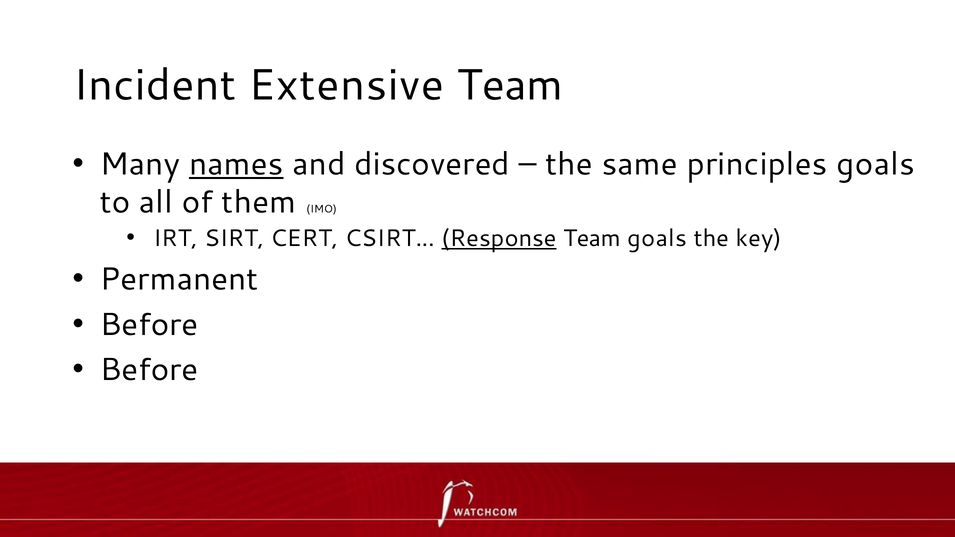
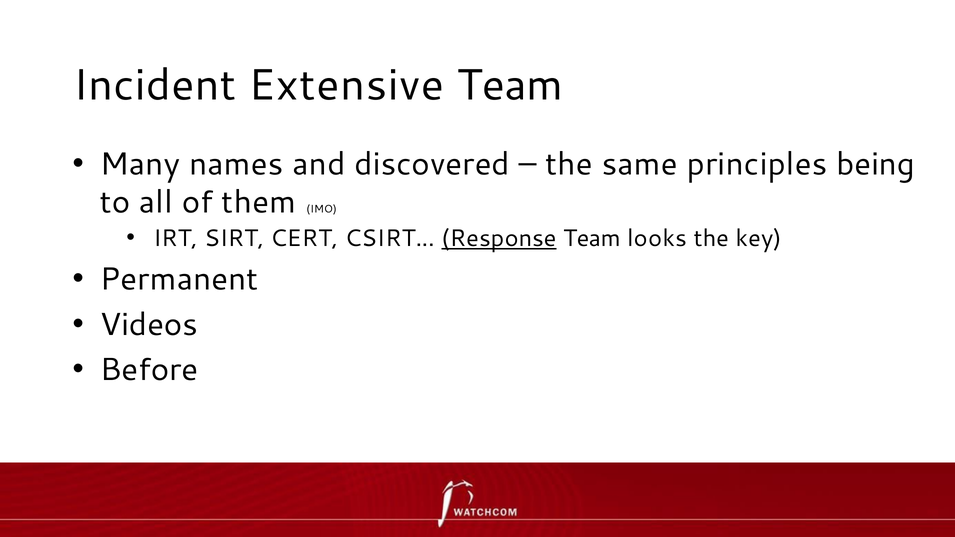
names underline: present -> none
principles goals: goals -> being
Team goals: goals -> looks
Before at (149, 325): Before -> Videos
